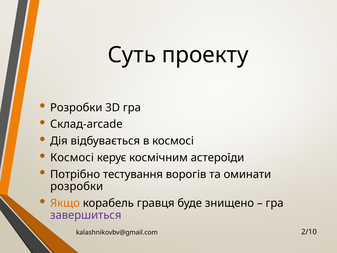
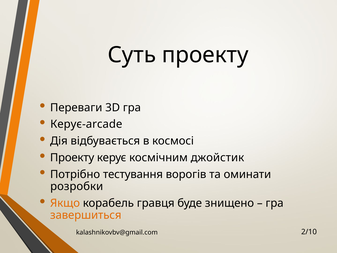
Розробки at (76, 107): Розробки -> Переваги
Склад-arcade: Склад-arcade -> Керує-arcade
Космосі at (72, 157): Космосі -> Проекту
астероїди: астероїди -> джойстик
завершиться colour: purple -> orange
